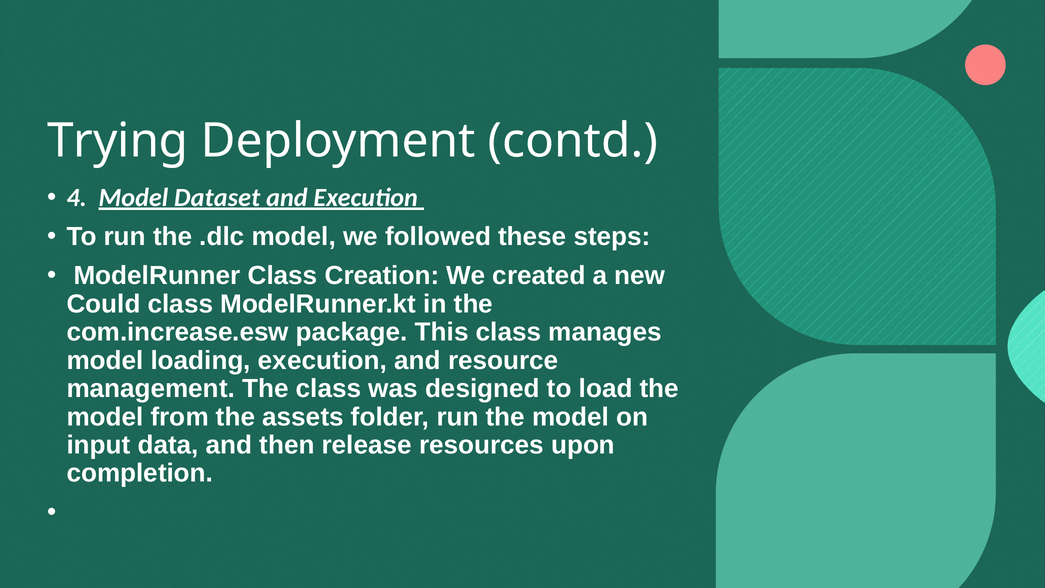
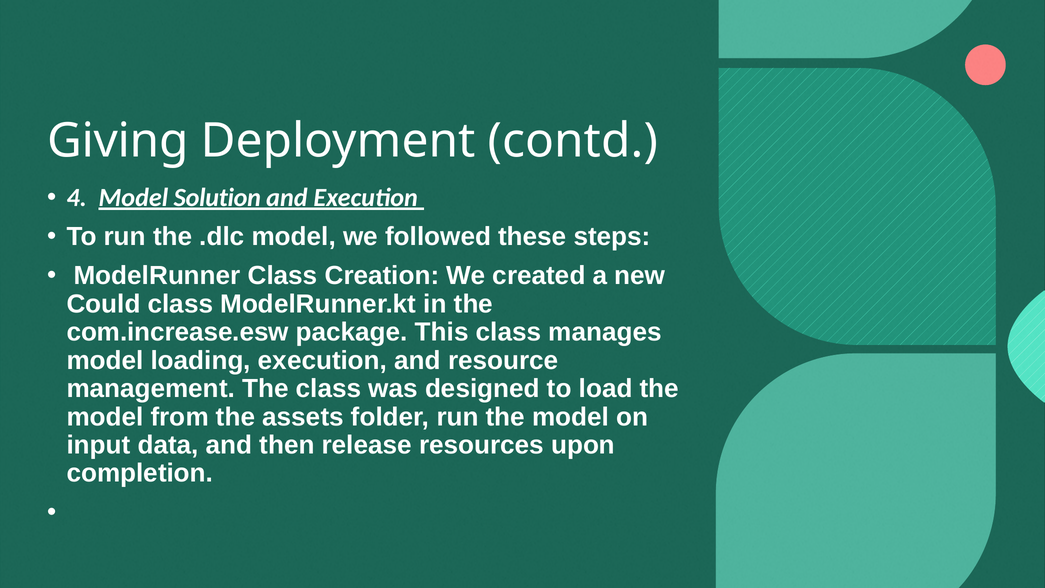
Trying: Trying -> Giving
Dataset: Dataset -> Solution
